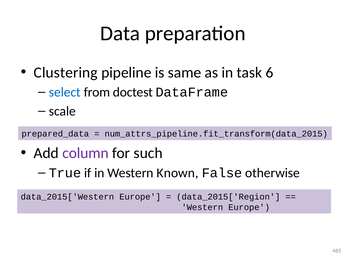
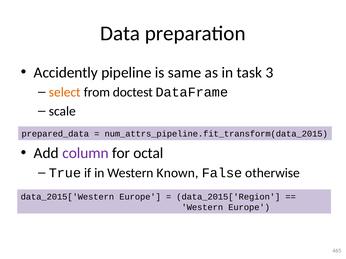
Clustering: Clustering -> Accidently
6: 6 -> 3
select colour: blue -> orange
such: such -> octal
